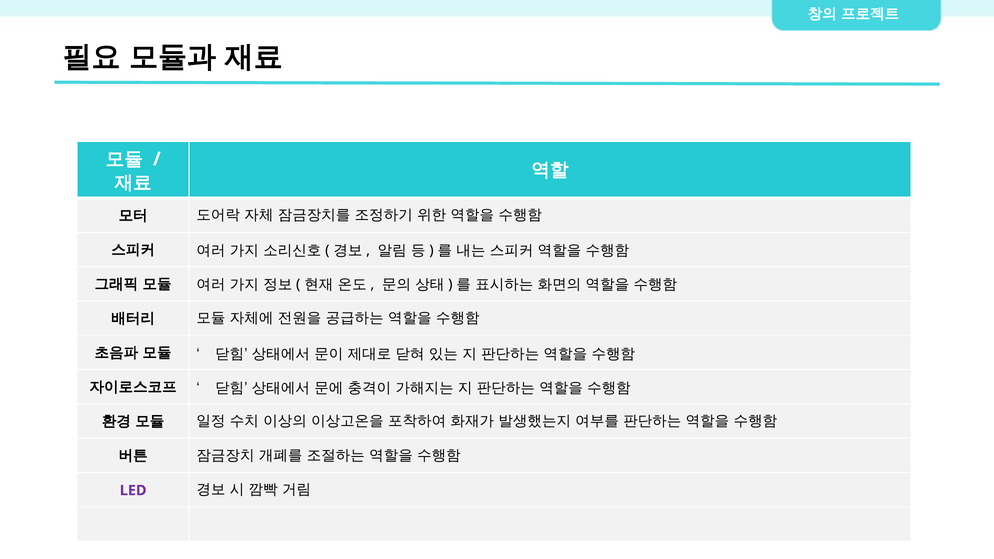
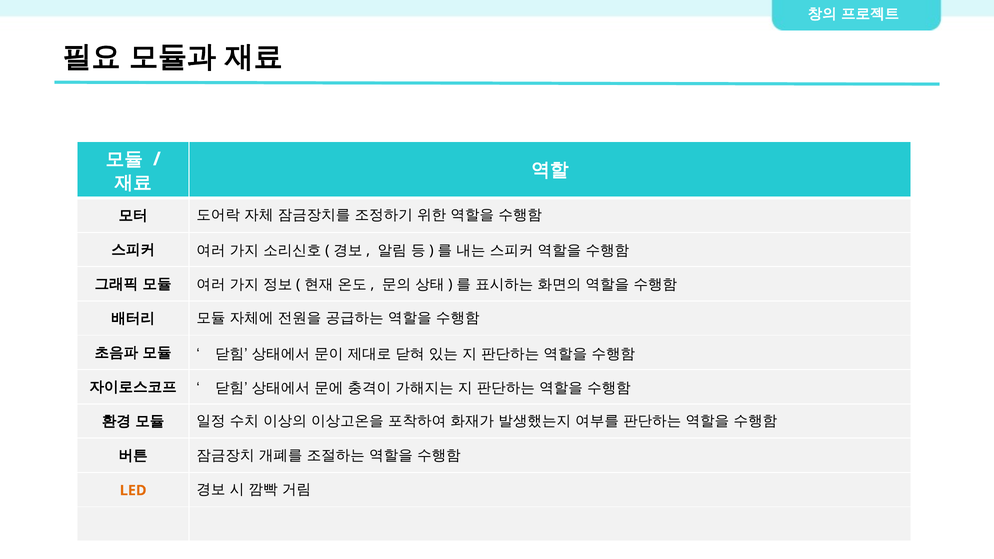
LED colour: purple -> orange
